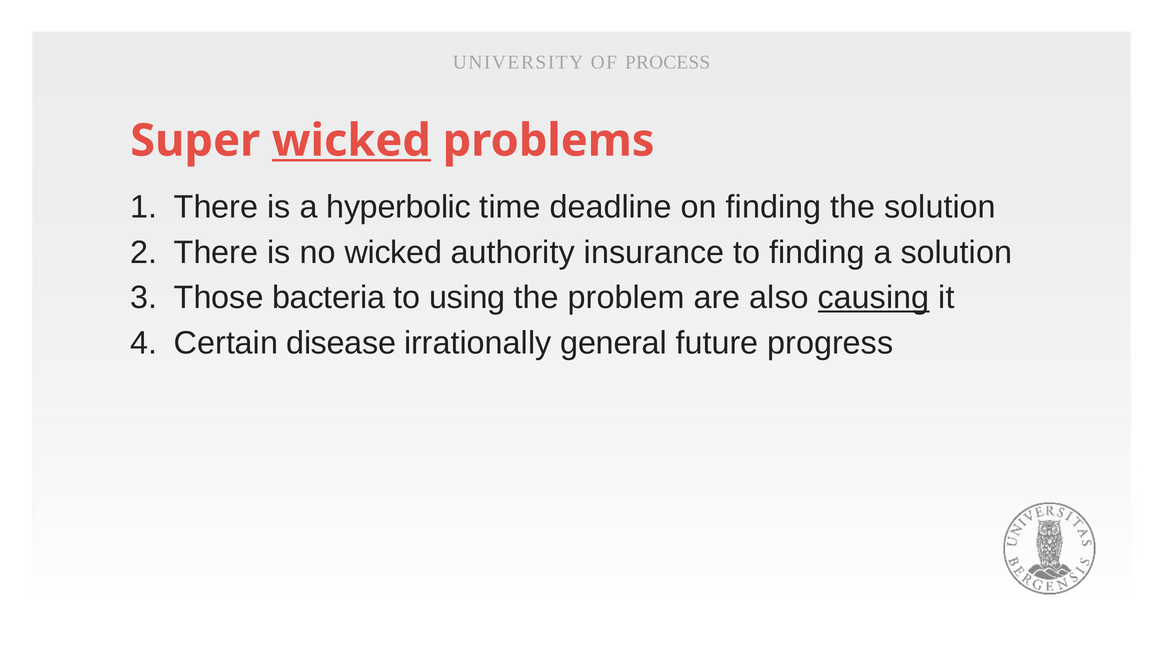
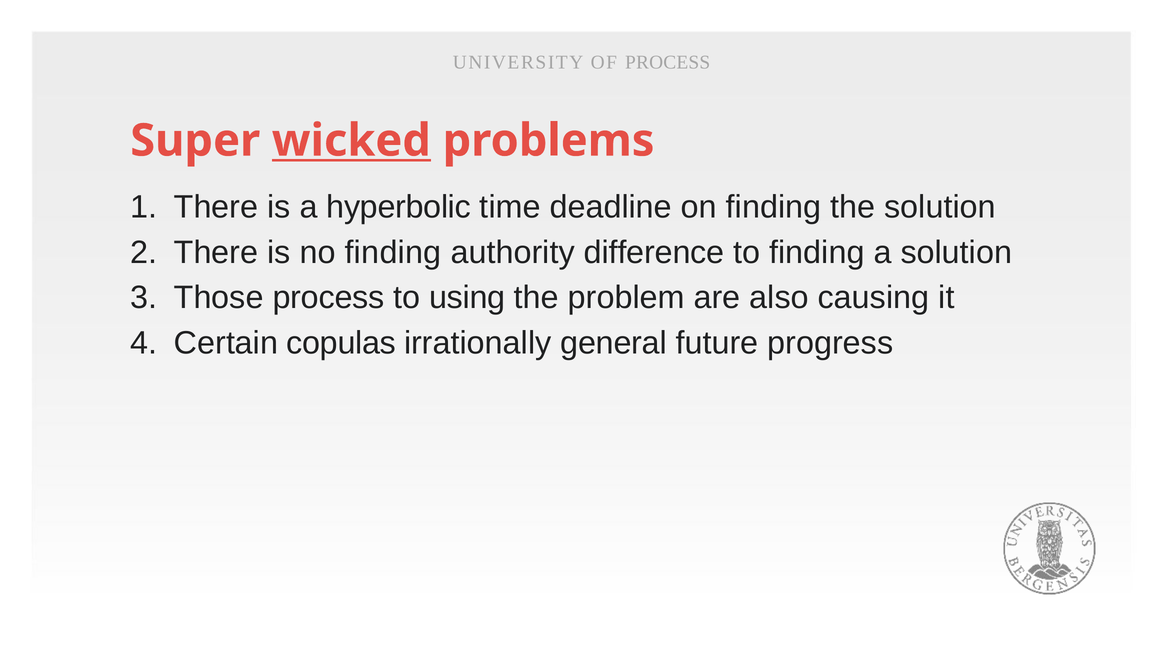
no wicked: wicked -> finding
insurance: insurance -> difference
Those bacteria: bacteria -> process
causing underline: present -> none
disease: disease -> copulas
